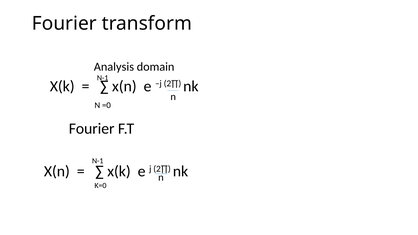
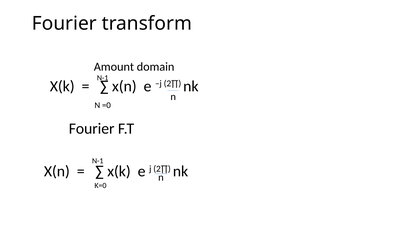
Analysis: Analysis -> Amount
